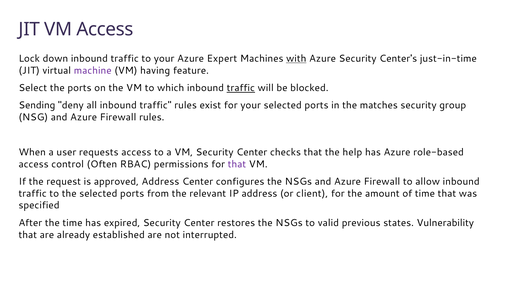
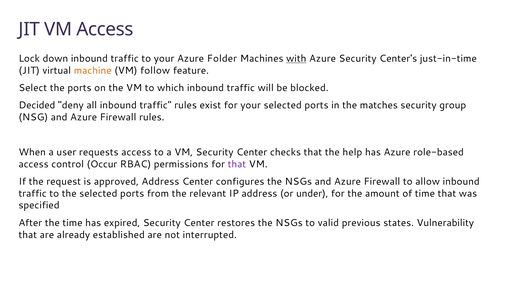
Expert: Expert -> Folder
machine colour: purple -> orange
having: having -> follow
traffic at (241, 88) underline: present -> none
Sending: Sending -> Decided
Often: Often -> Occur
client: client -> under
